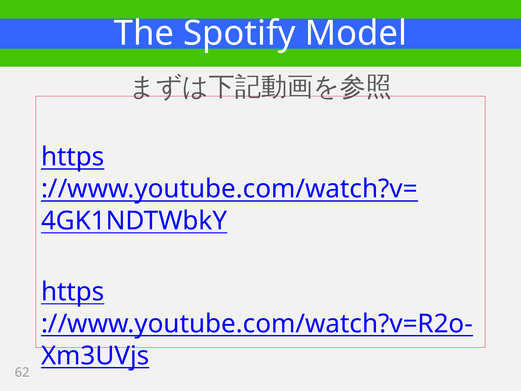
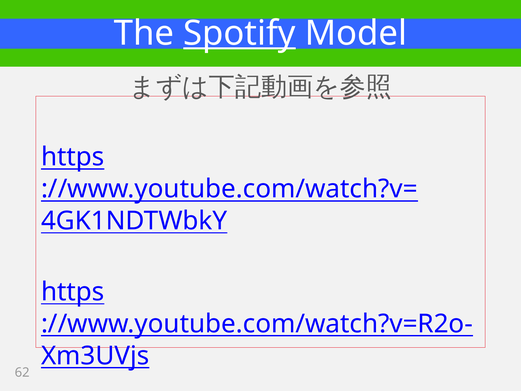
Spotify underline: none -> present
